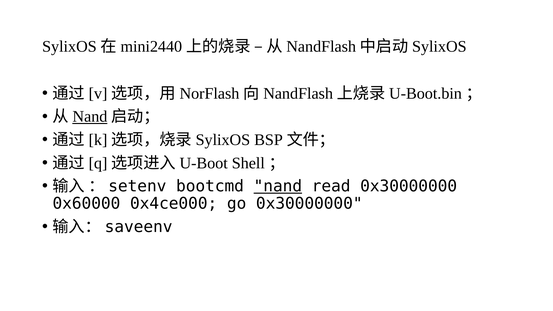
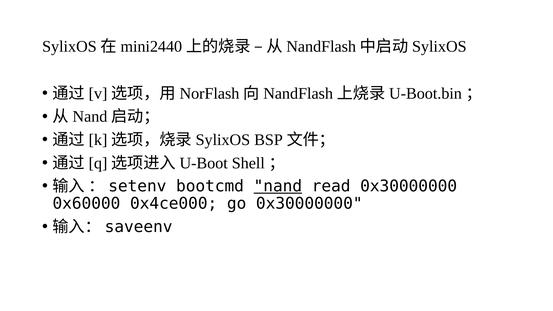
Nand at (90, 117) underline: present -> none
